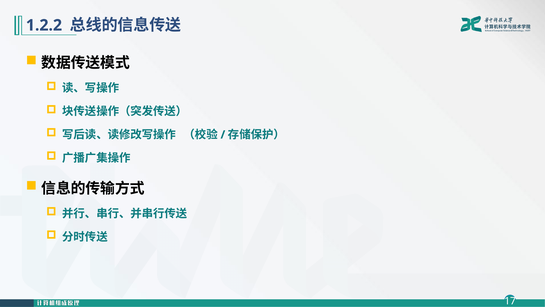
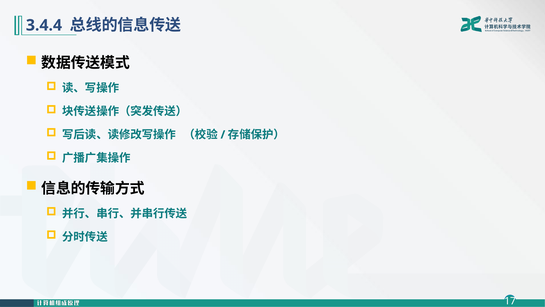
1.2.2: 1.2.2 -> 3.4.4
